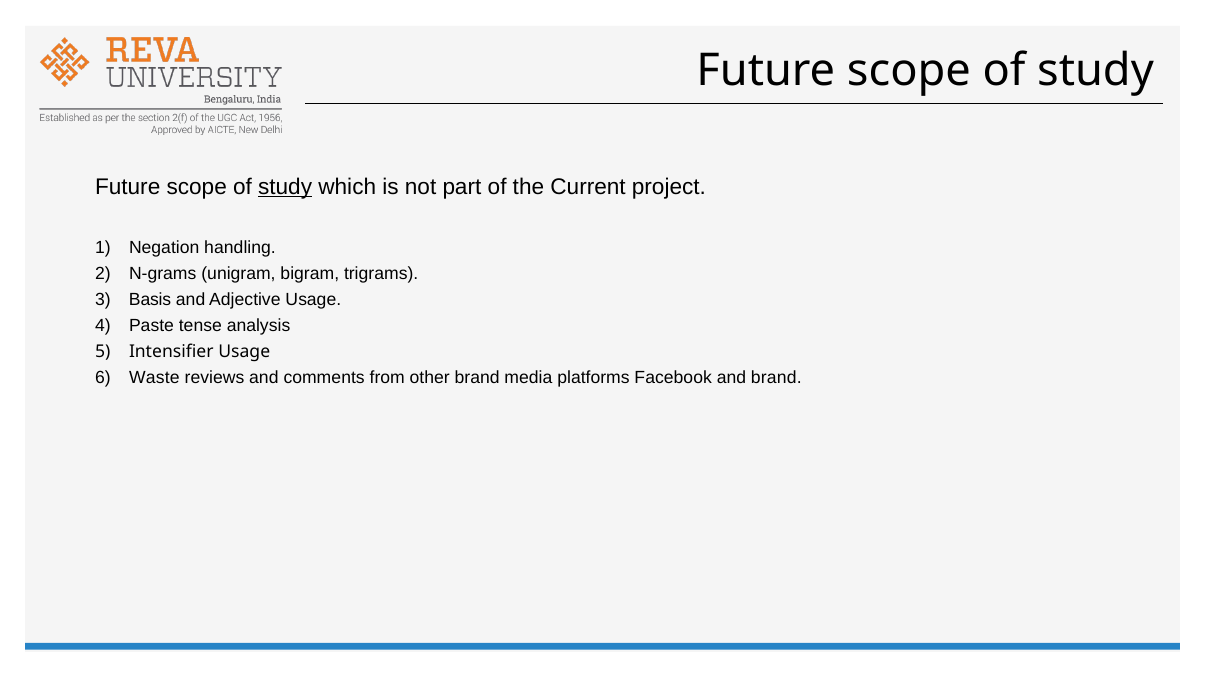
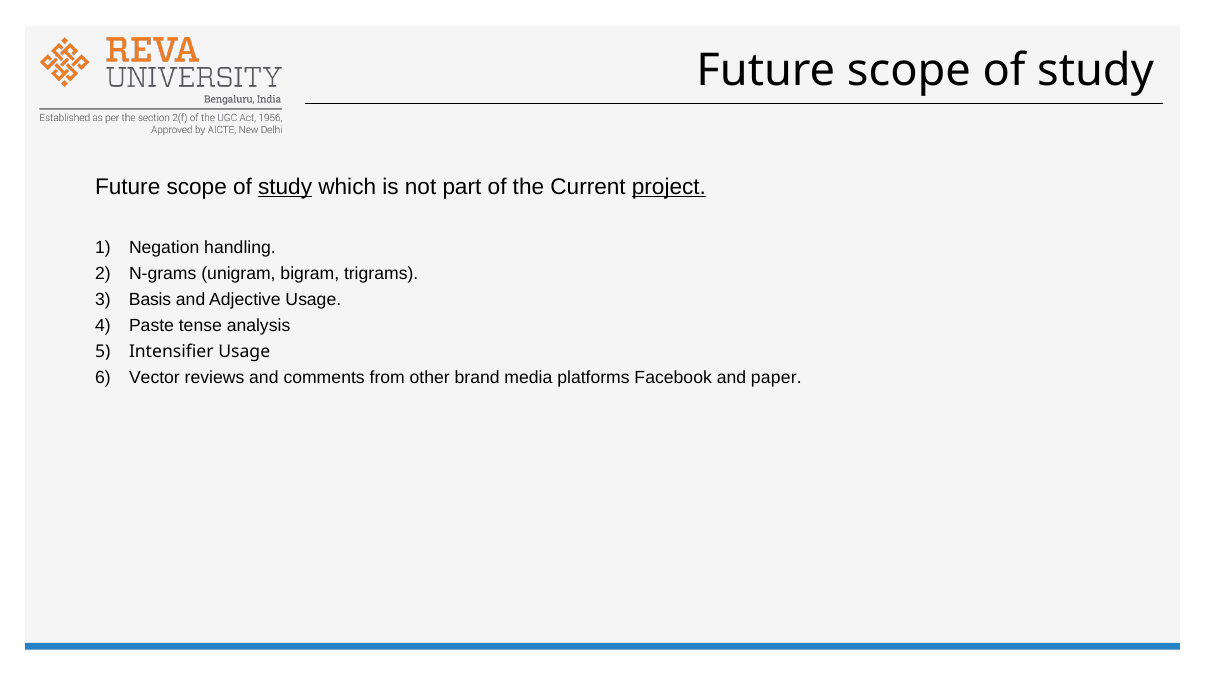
project underline: none -> present
Waste: Waste -> Vector
and brand: brand -> paper
